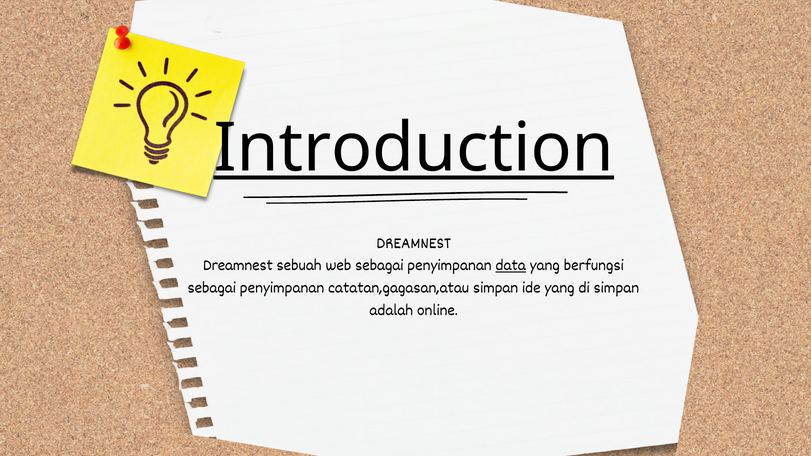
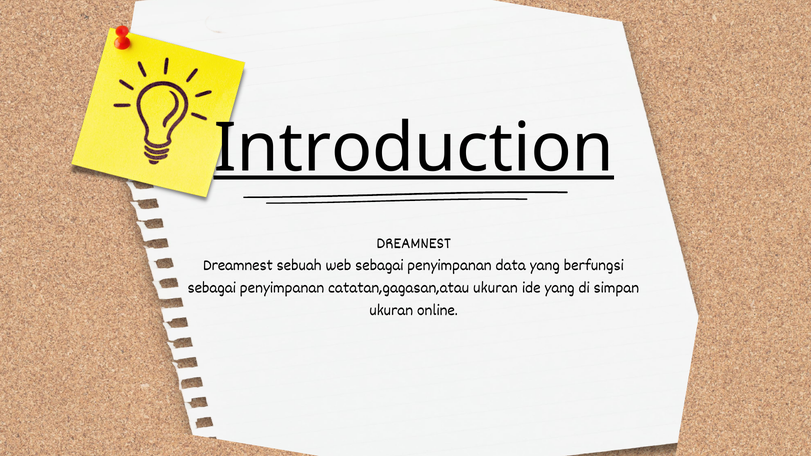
data underline: present -> none
catatan,gagasan,atau simpan: simpan -> ukuran
adalah at (391, 310): adalah -> ukuran
